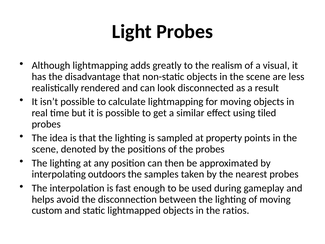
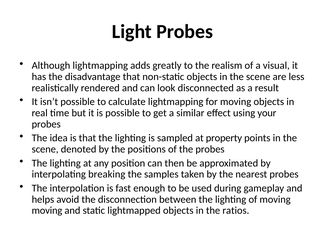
tiled: tiled -> your
outdoors: outdoors -> breaking
custom at (47, 210): custom -> moving
